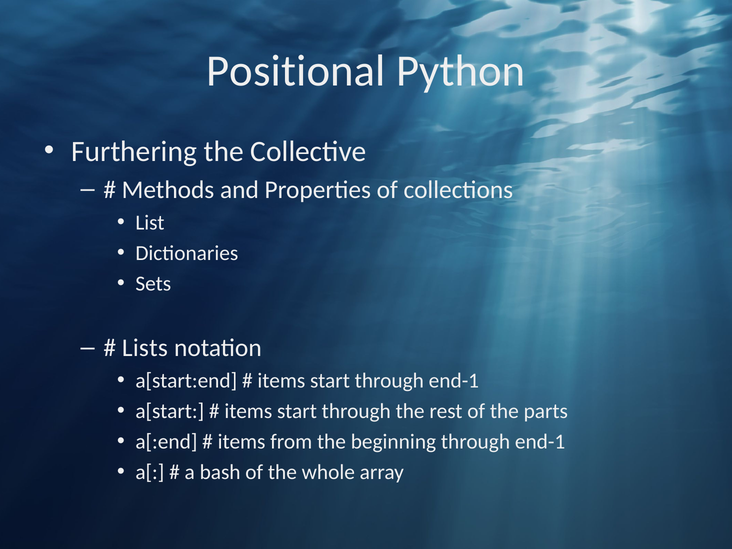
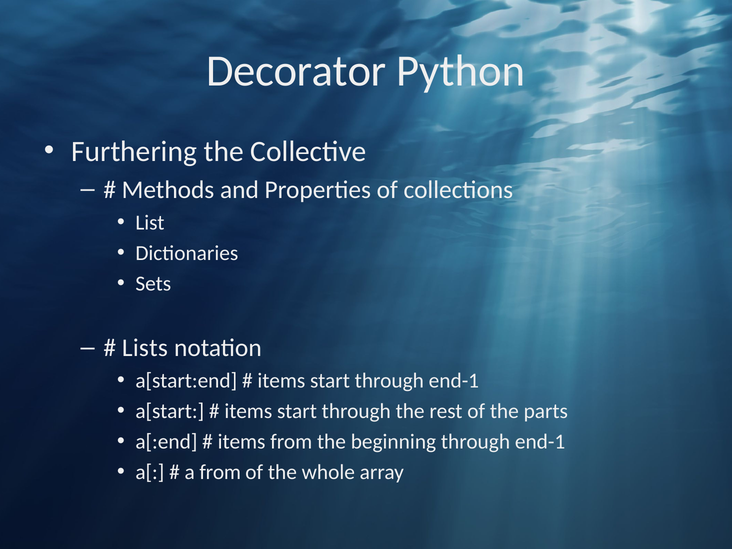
Positional: Positional -> Decorator
a bash: bash -> from
